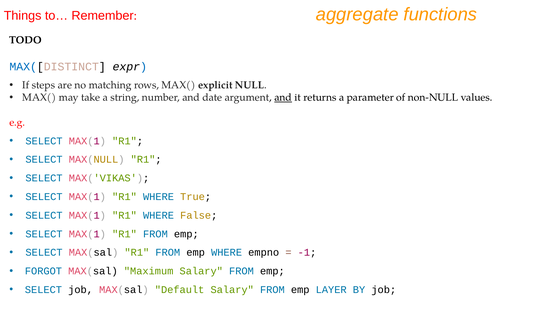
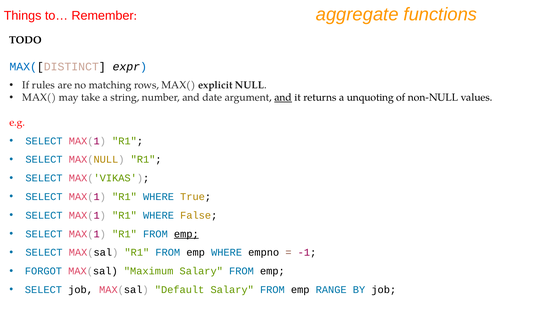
steps: steps -> rules
parameter: parameter -> unquoting
emp at (186, 234) underline: none -> present
LAYER: LAYER -> RANGE
